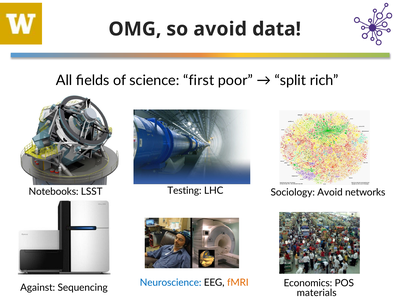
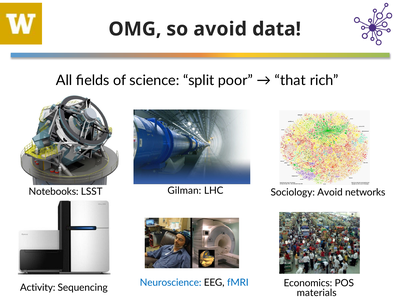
first: first -> split
split: split -> that
Testing: Testing -> Gilman
Against: Against -> Activity
fMRI colour: orange -> blue
